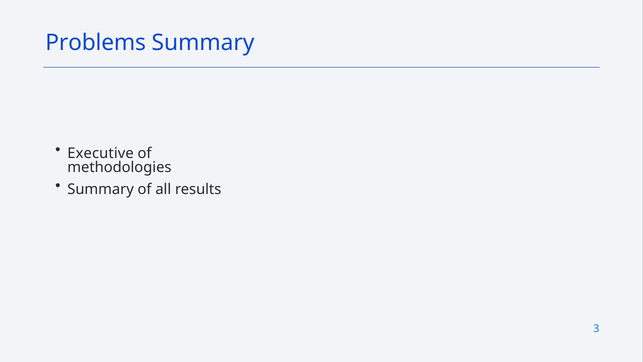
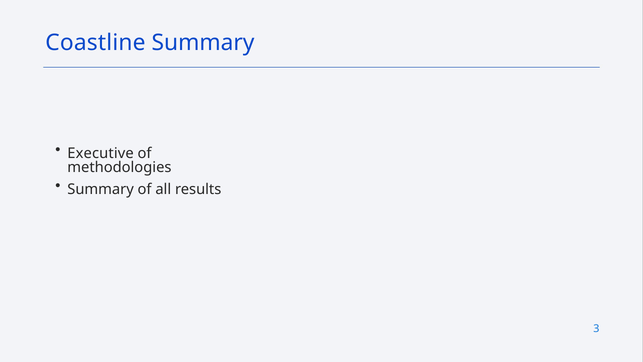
Problems: Problems -> Coastline
